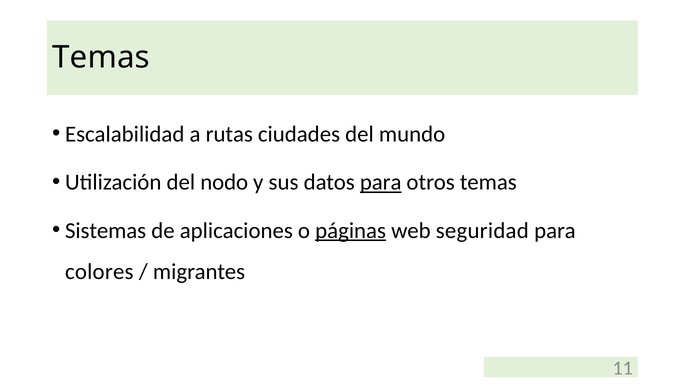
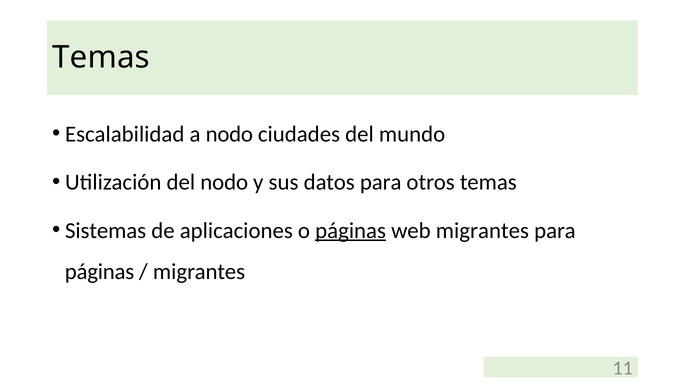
a rutas: rutas -> nodo
para at (381, 182) underline: present -> none
web seguridad: seguridad -> migrantes
colores at (99, 272): colores -> páginas
